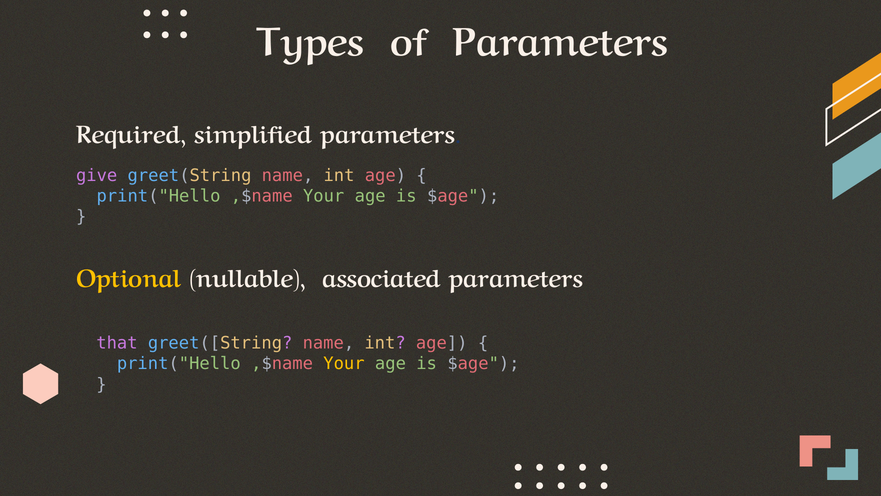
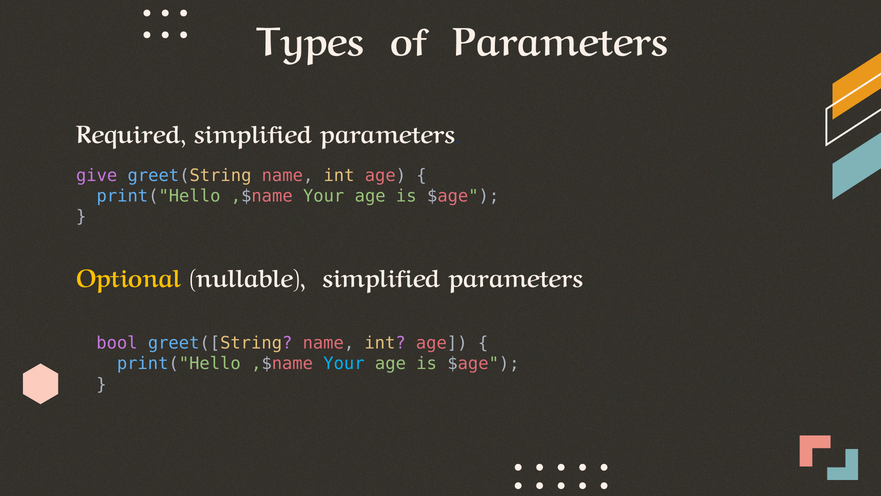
nullable associated: associated -> simplified
that: that -> bool
Your at (344, 363) colour: yellow -> light blue
